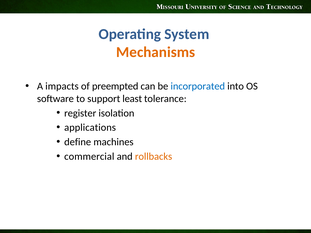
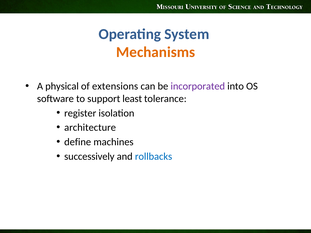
impacts: impacts -> physical
preempted: preempted -> extensions
incorporated colour: blue -> purple
applications: applications -> architecture
commercial: commercial -> successively
rollbacks colour: orange -> blue
